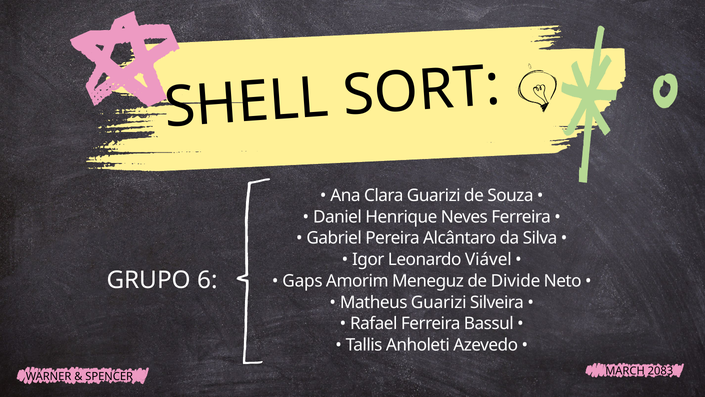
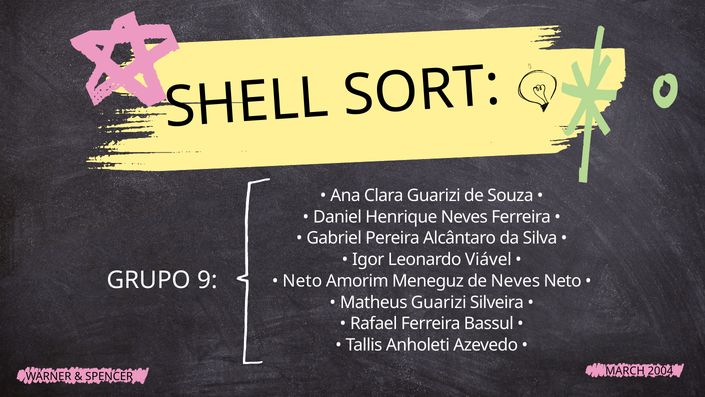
6: 6 -> 9
Gaps at (303, 281): Gaps -> Neto
de Divide: Divide -> Neves
2083: 2083 -> 2004
